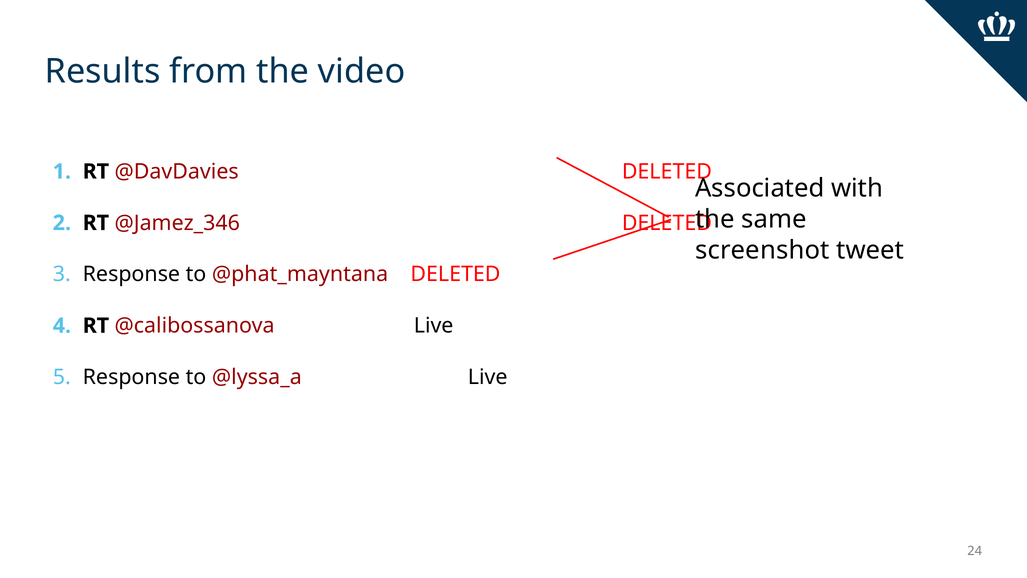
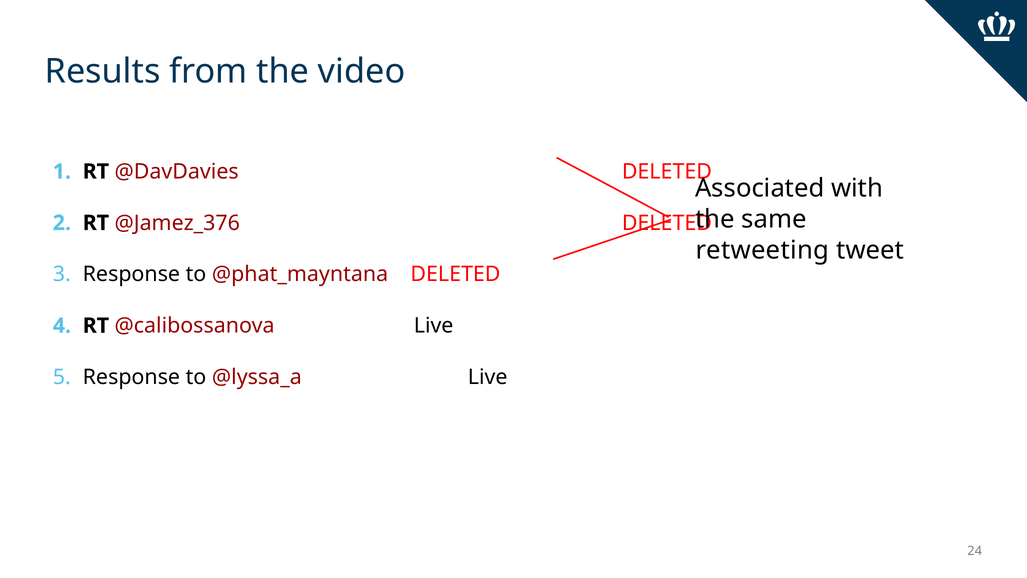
@Jamez_346: @Jamez_346 -> @Jamez_376
screenshot: screenshot -> retweeting
